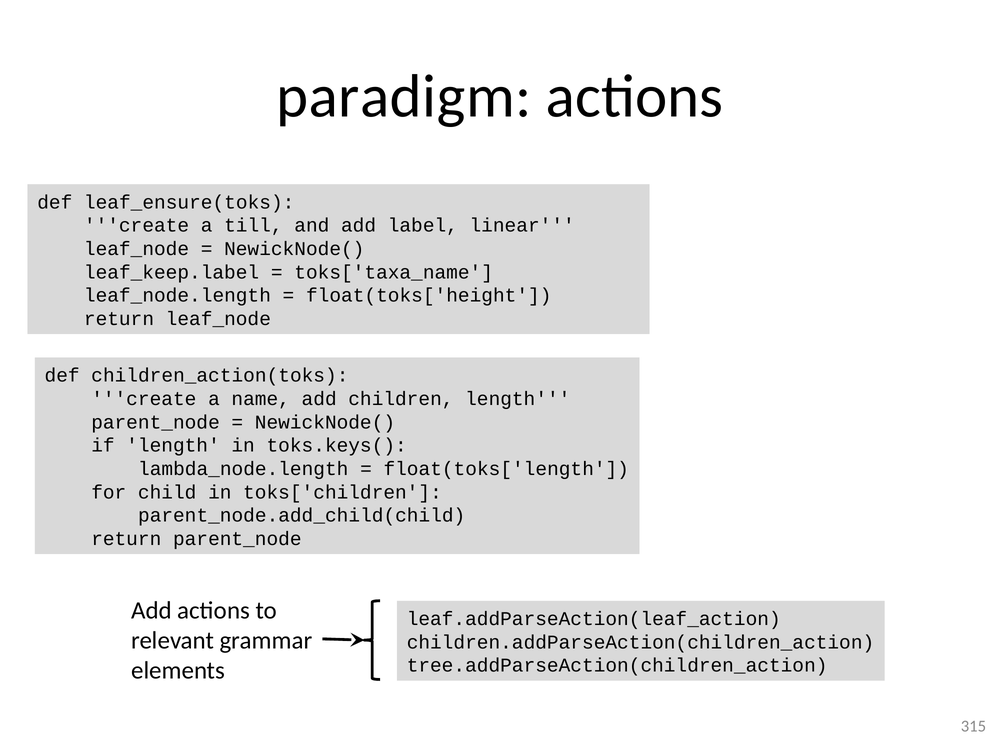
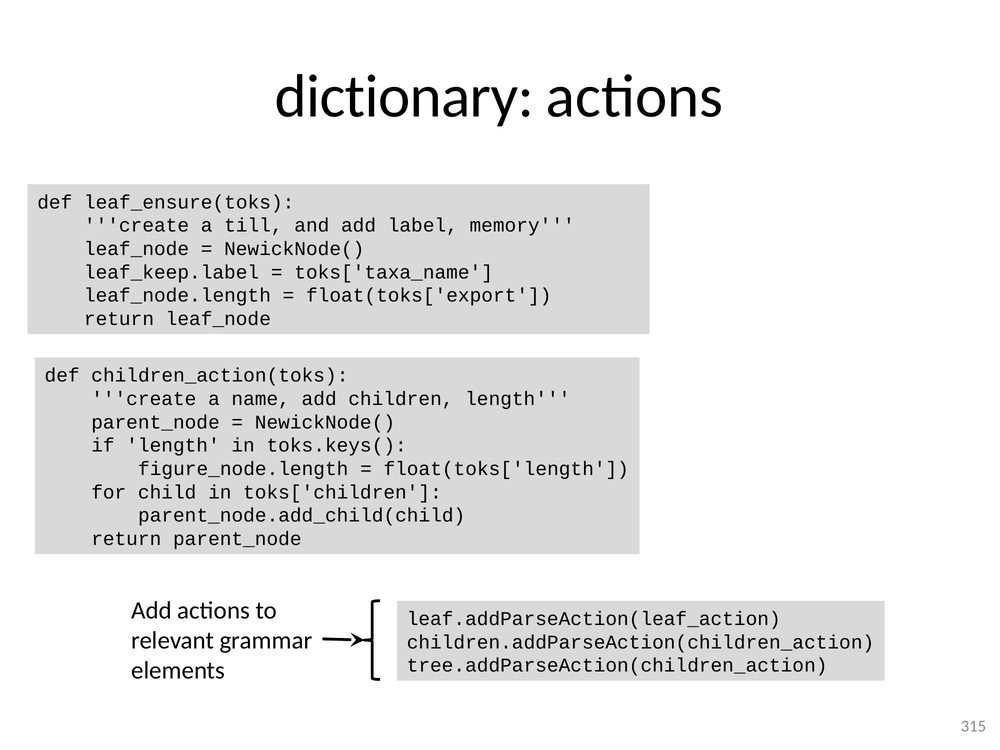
paradigm: paradigm -> dictionary
linear: linear -> memory
float(toks['height: float(toks['height -> float(toks['export
lambda_node.length: lambda_node.length -> figure_node.length
